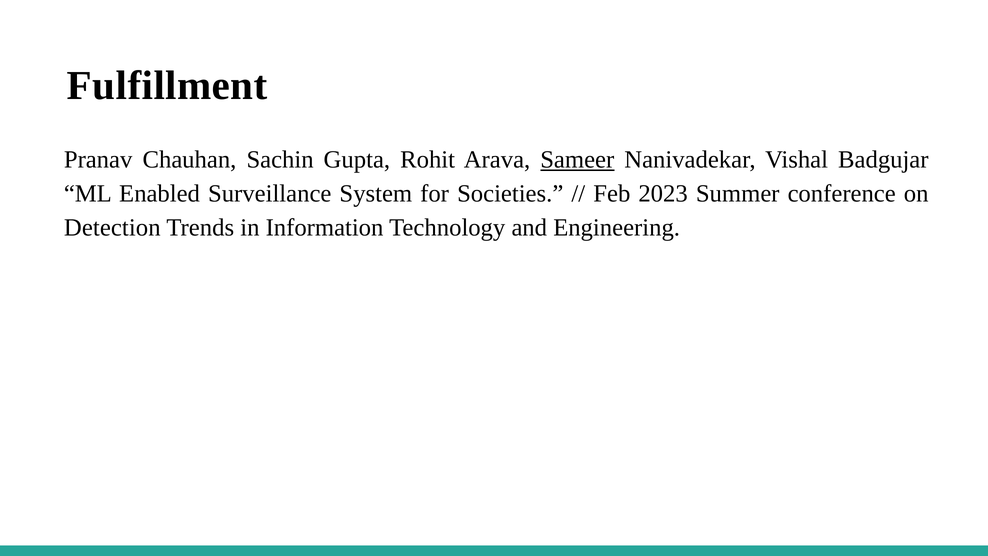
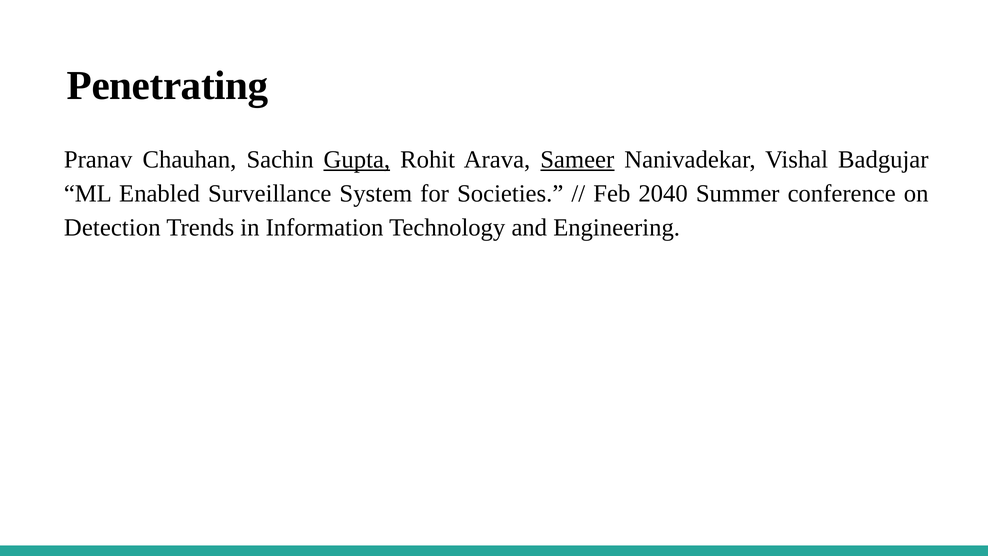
Fulfillment: Fulfillment -> Penetrating
Gupta underline: none -> present
2023: 2023 -> 2040
